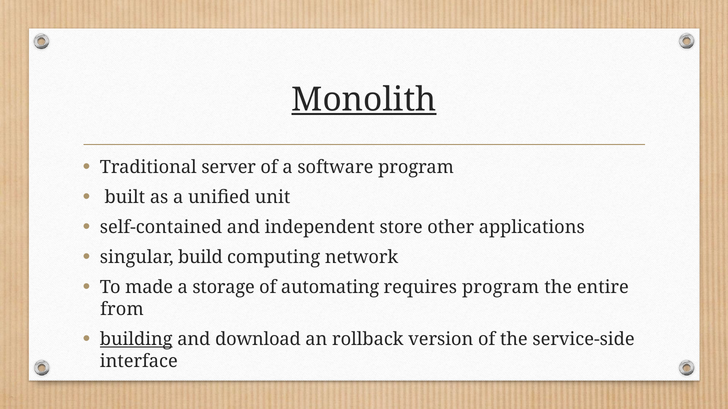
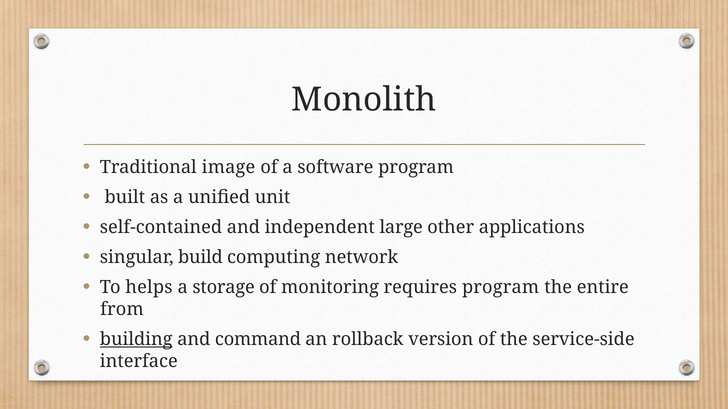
Monolith underline: present -> none
server: server -> image
store: store -> large
made: made -> helps
automating: automating -> monitoring
download: download -> command
